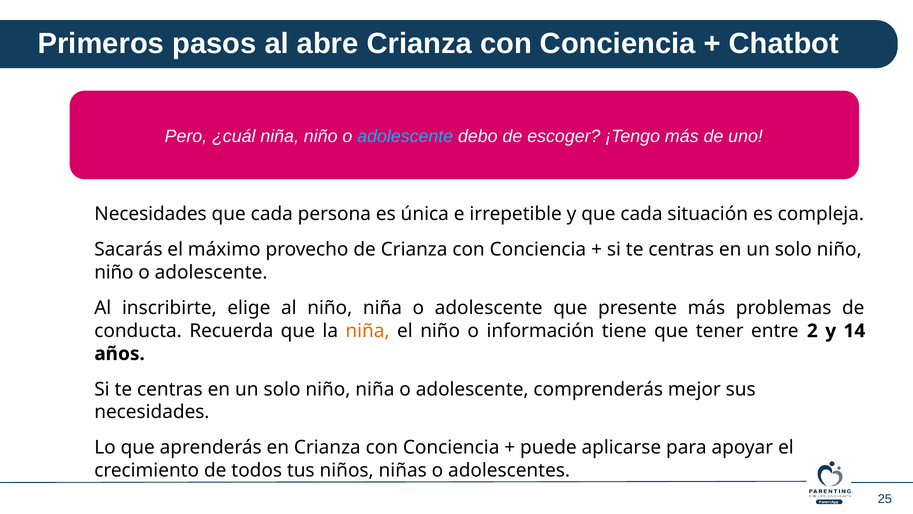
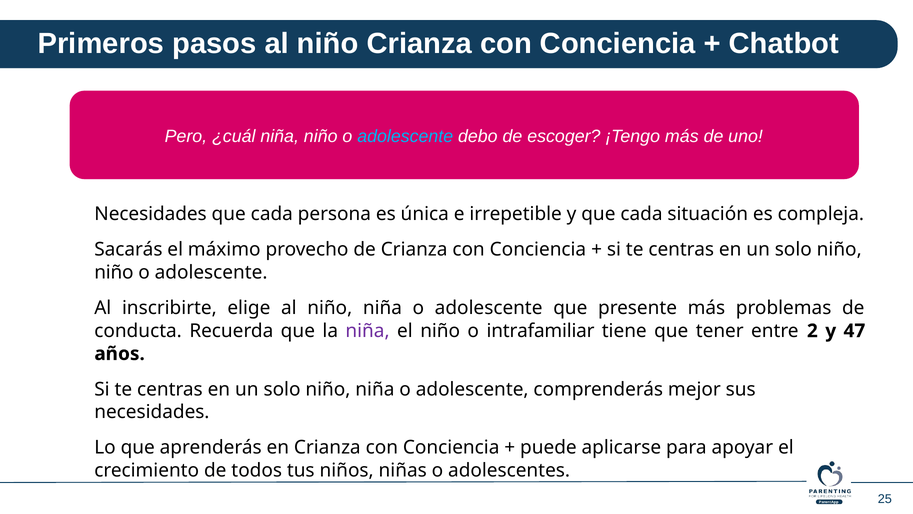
pasos al abre: abre -> niño
niña at (368, 331) colour: orange -> purple
información: información -> intrafamiliar
14: 14 -> 47
